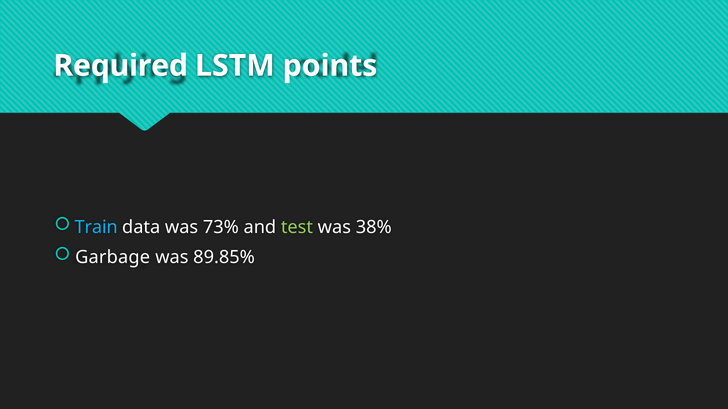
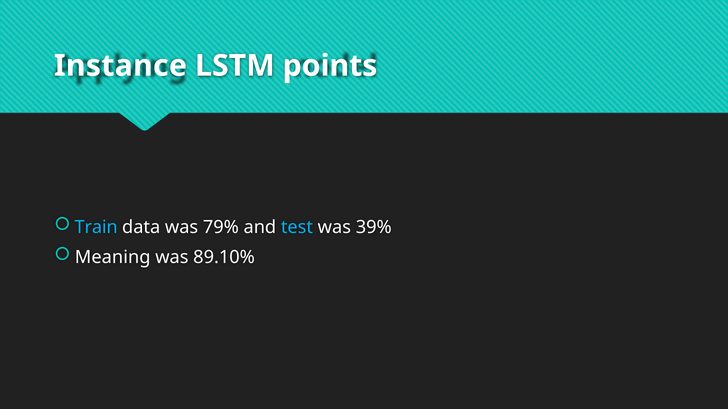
Required: Required -> Instance
73%: 73% -> 79%
test colour: light green -> light blue
38%: 38% -> 39%
Garbage: Garbage -> Meaning
89.85%: 89.85% -> 89.10%
